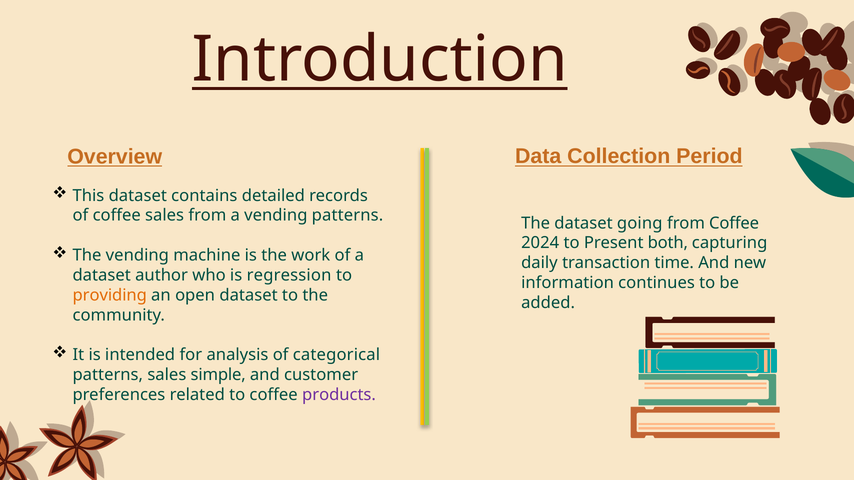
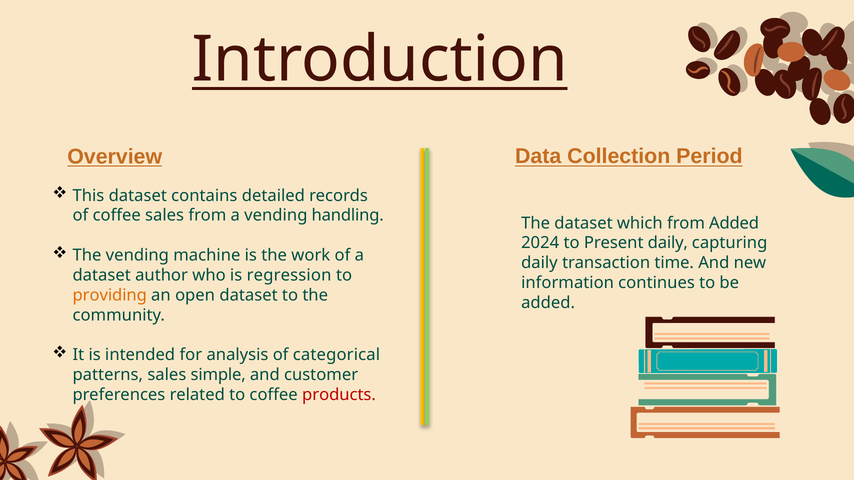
vending patterns: patterns -> handling
going: going -> which
from Coffee: Coffee -> Added
Present both: both -> daily
products colour: purple -> red
